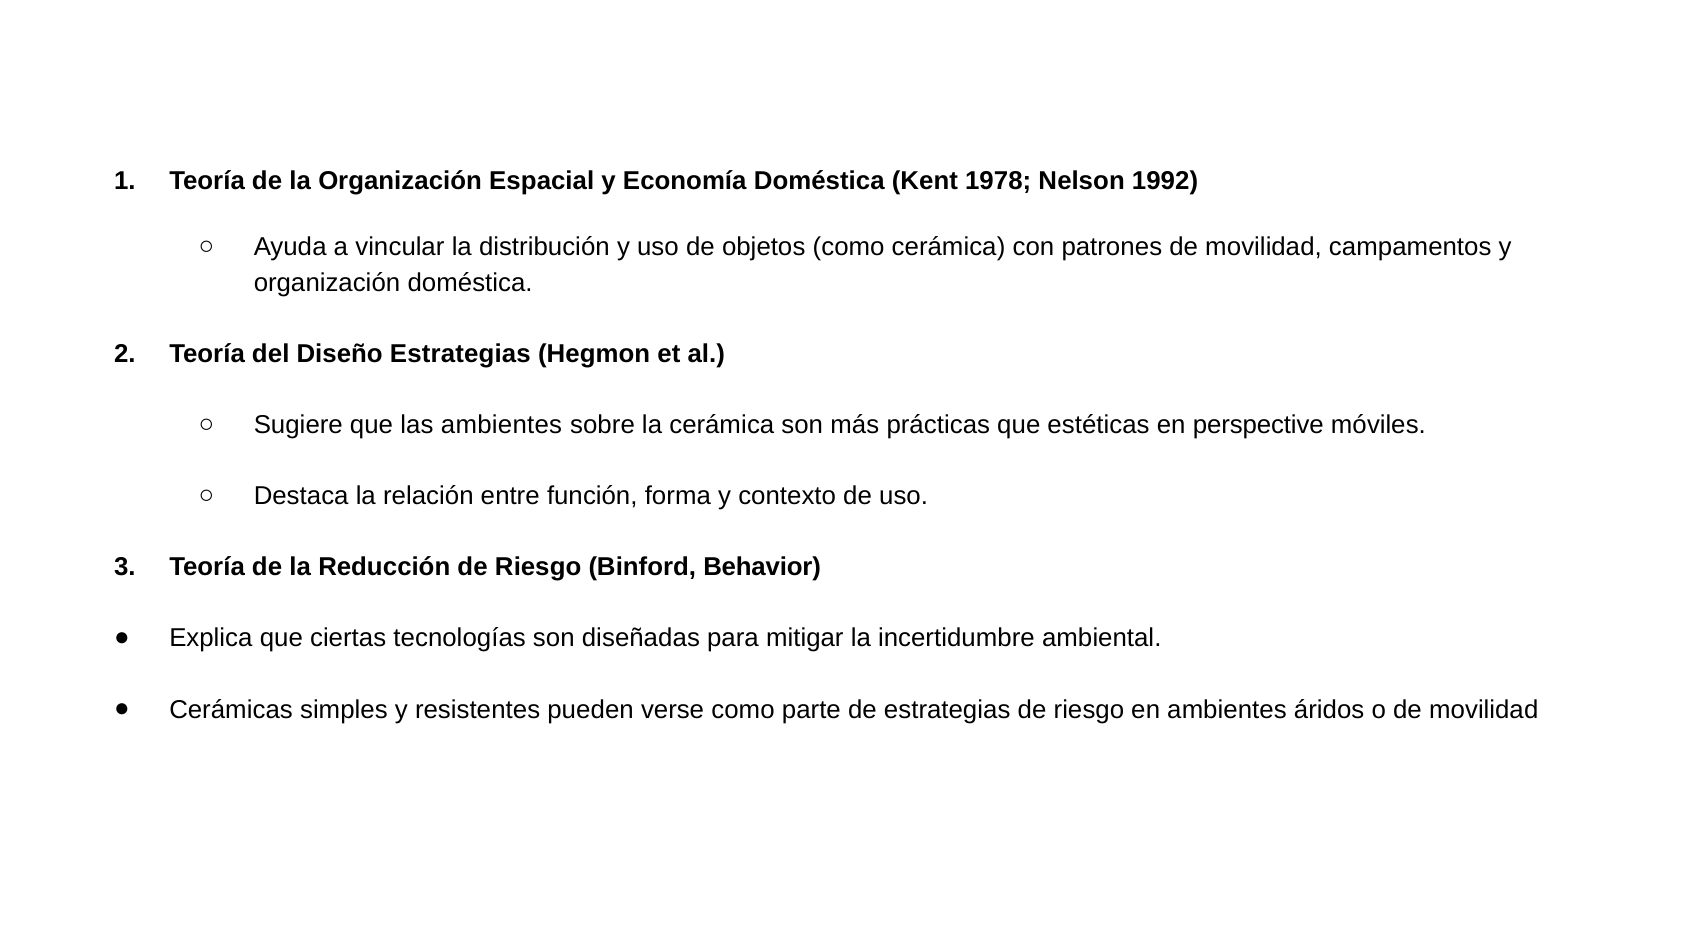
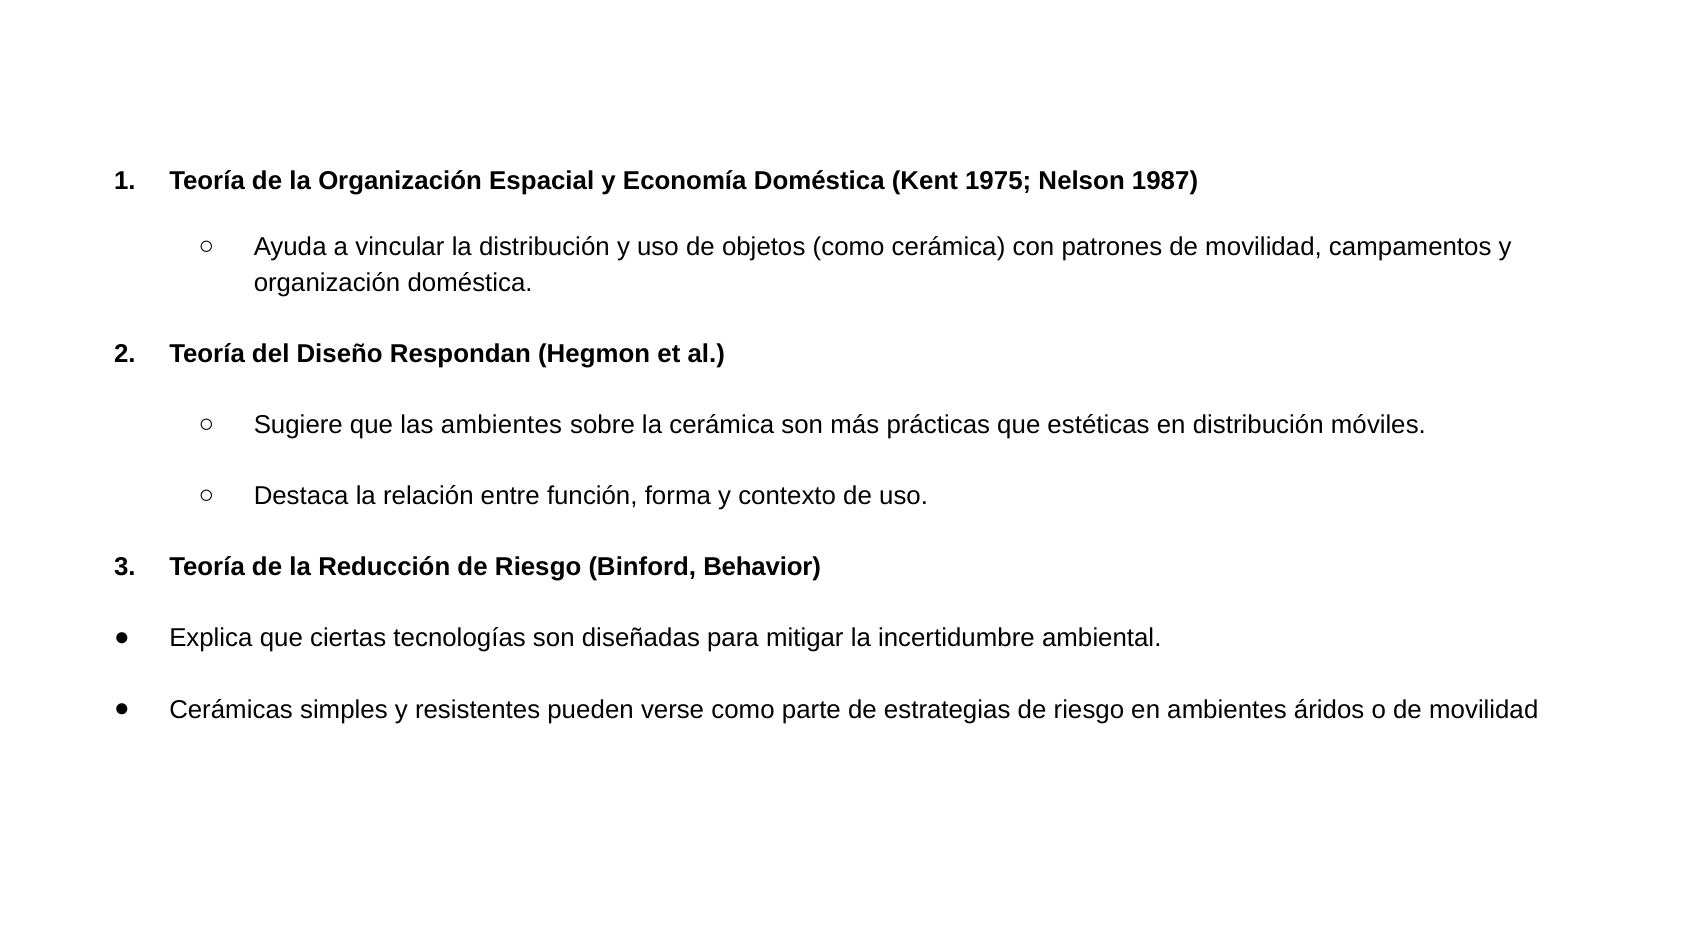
1978: 1978 -> 1975
1992: 1992 -> 1987
Diseño Estrategias: Estrategias -> Respondan
en perspective: perspective -> distribución
